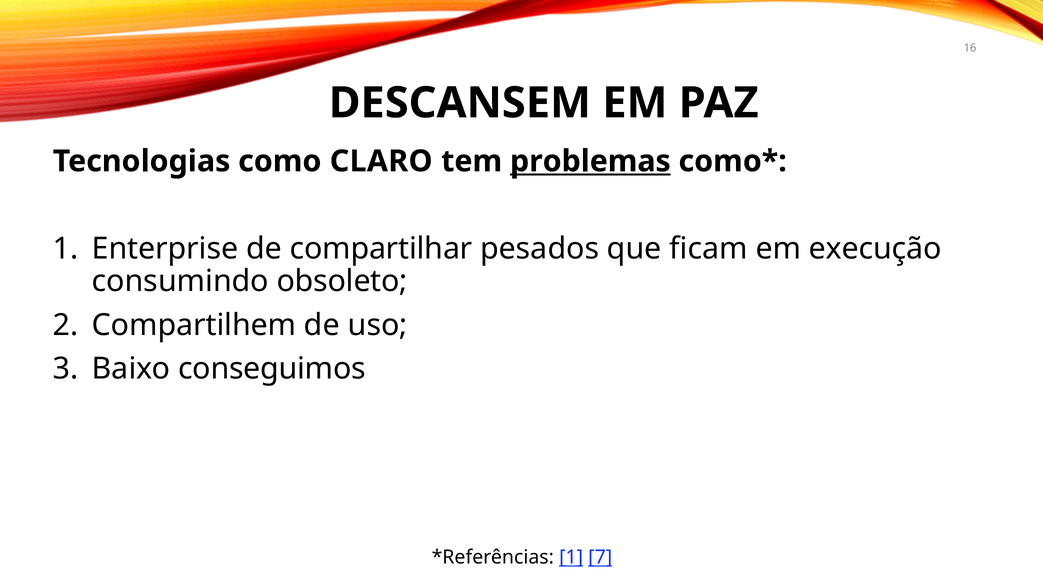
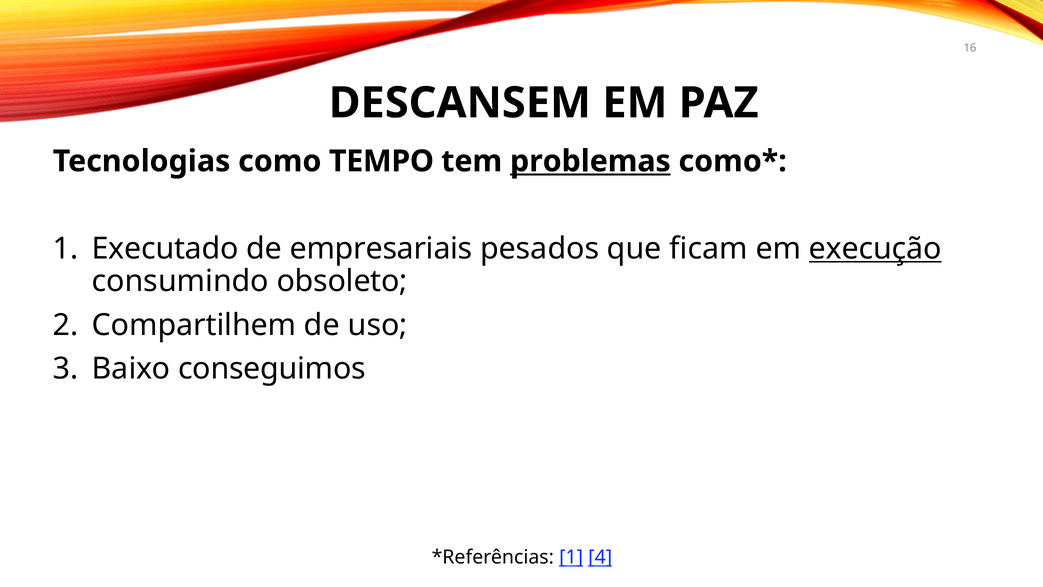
CLARO: CLARO -> TEMPO
Enterprise: Enterprise -> Executado
compartilhar: compartilhar -> empresariais
execução underline: none -> present
7: 7 -> 4
